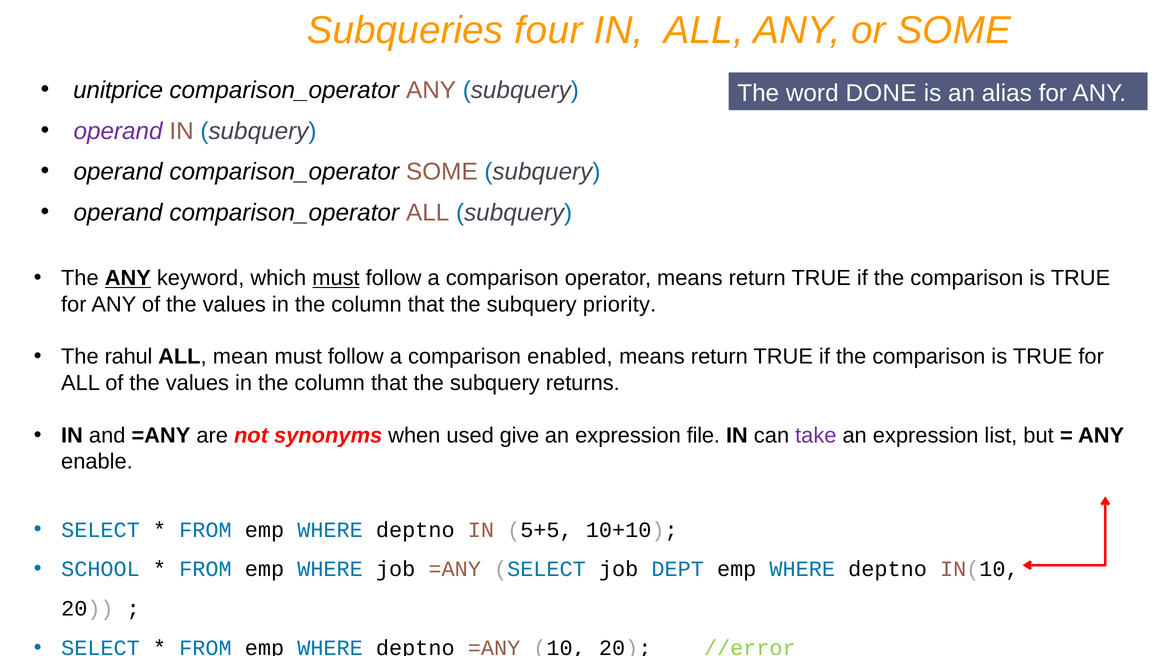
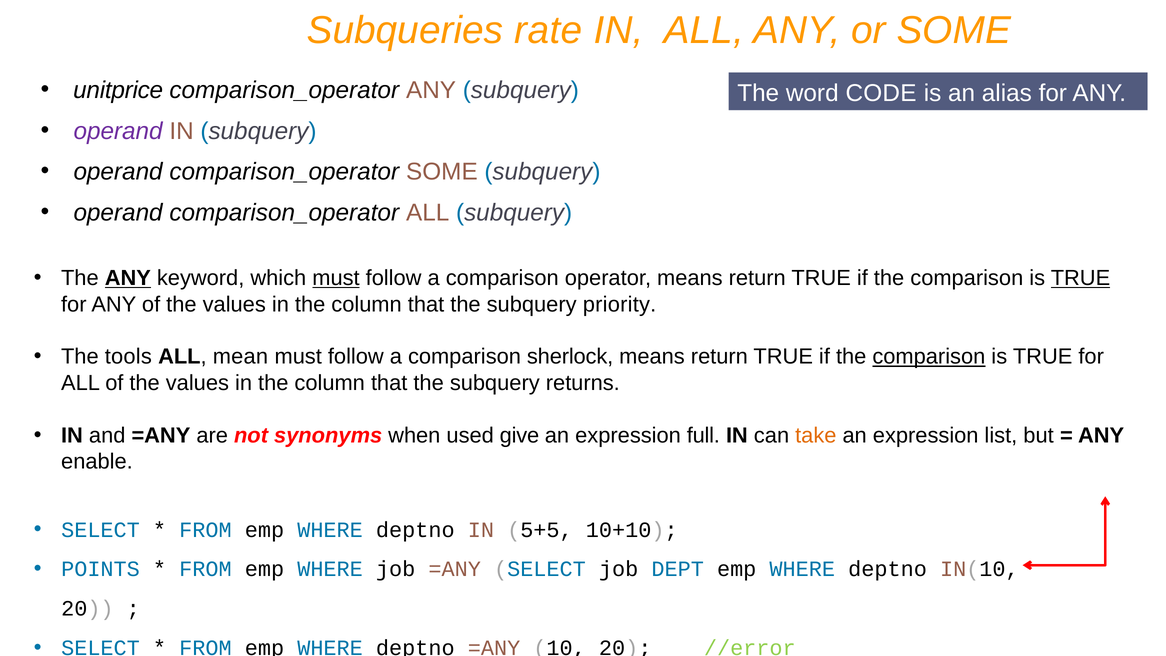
four: four -> rate
DONE: DONE -> CODE
TRUE at (1080, 278) underline: none -> present
rahul: rahul -> tools
enabled: enabled -> sherlock
comparison at (929, 357) underline: none -> present
file: file -> full
take colour: purple -> orange
SCHOOL: SCHOOL -> POINTS
